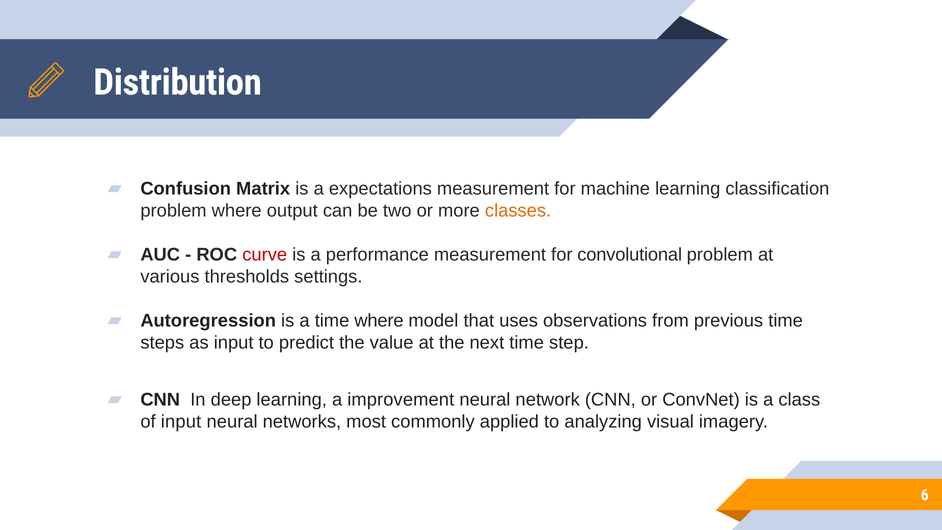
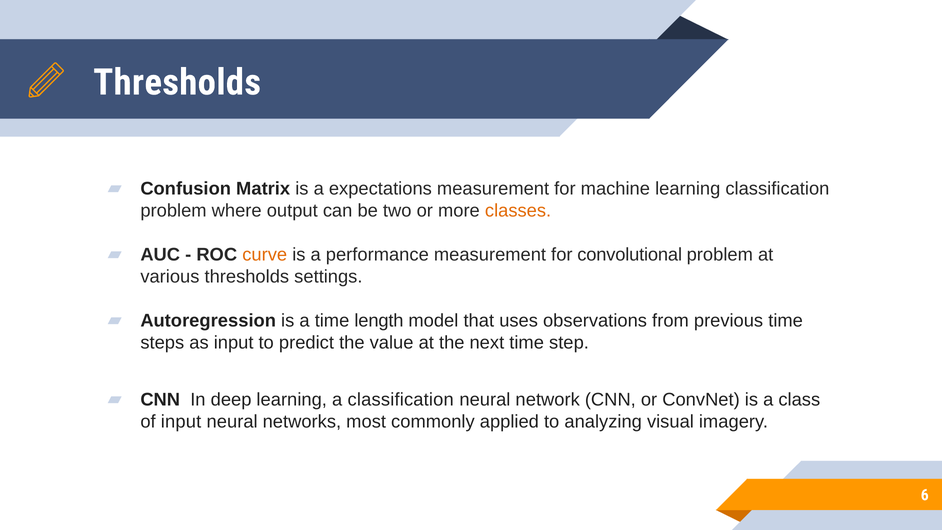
Distribution at (178, 82): Distribution -> Thresholds
curve colour: red -> orange
time where: where -> length
a improvement: improvement -> classification
